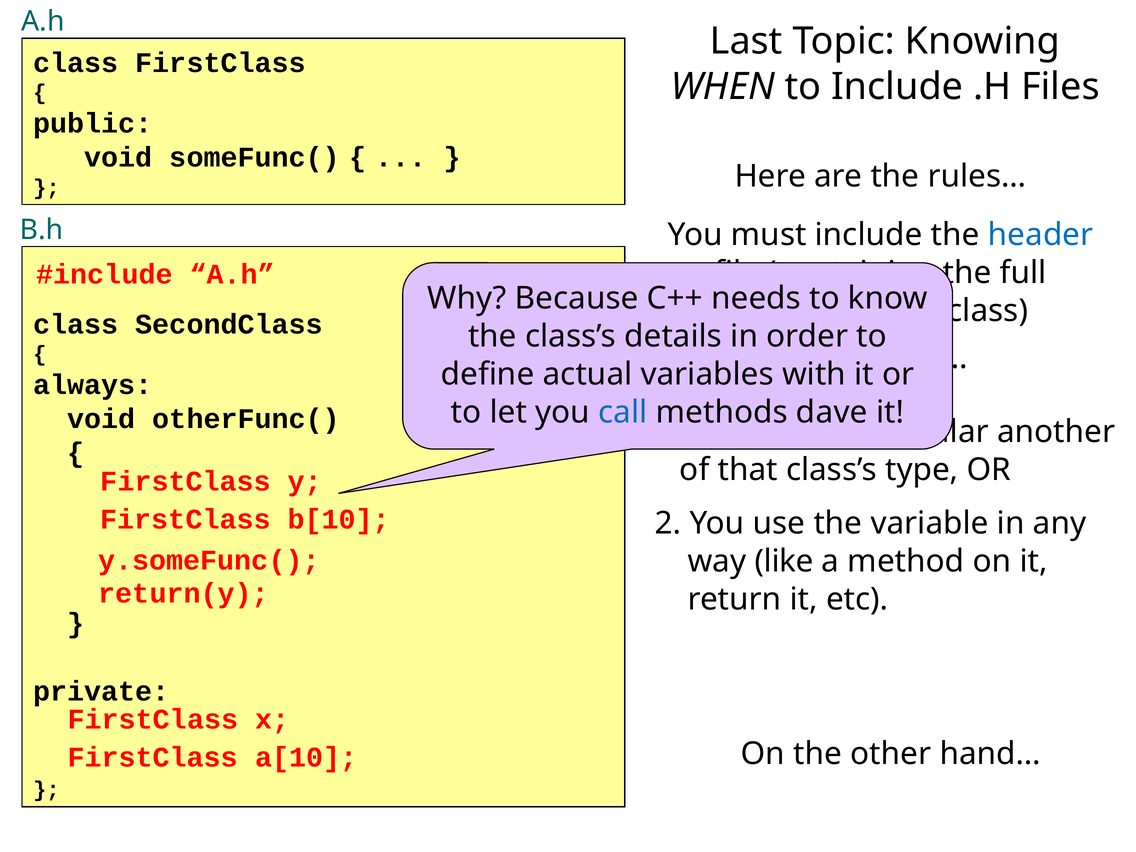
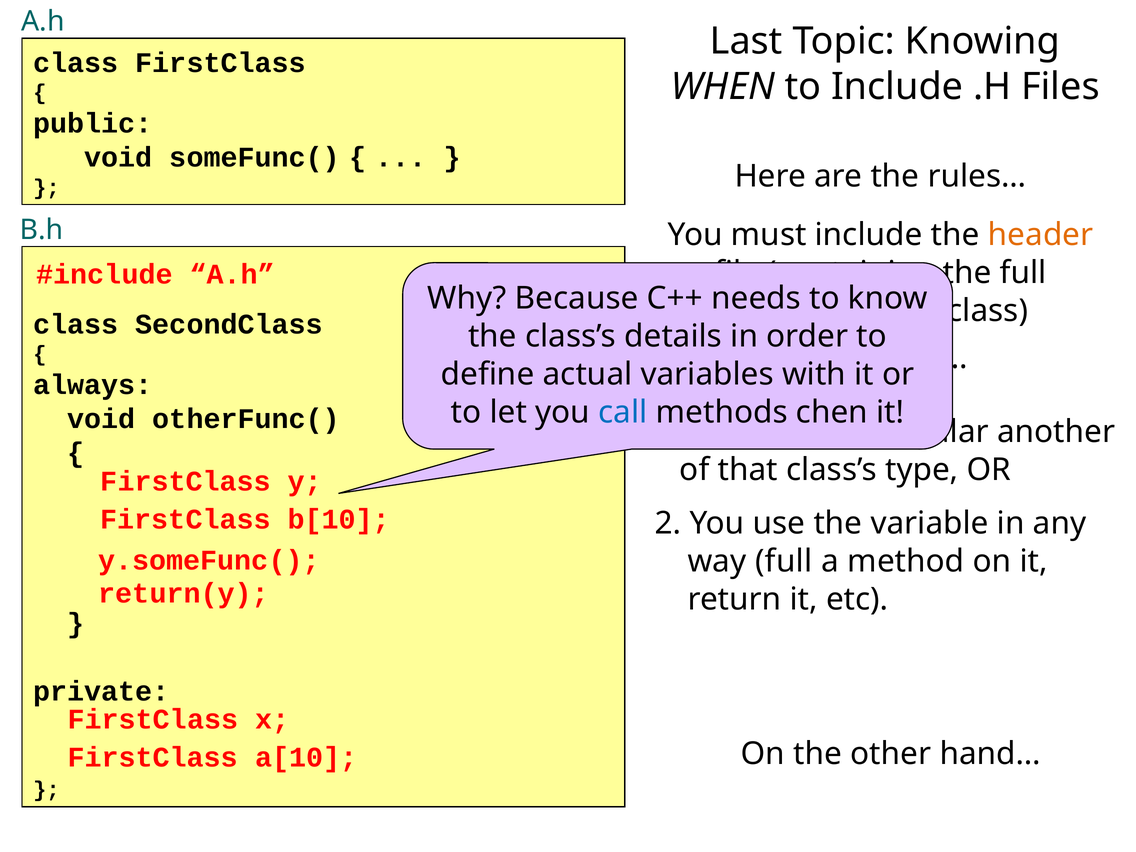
header colour: blue -> orange
dave: dave -> chen
way like: like -> full
